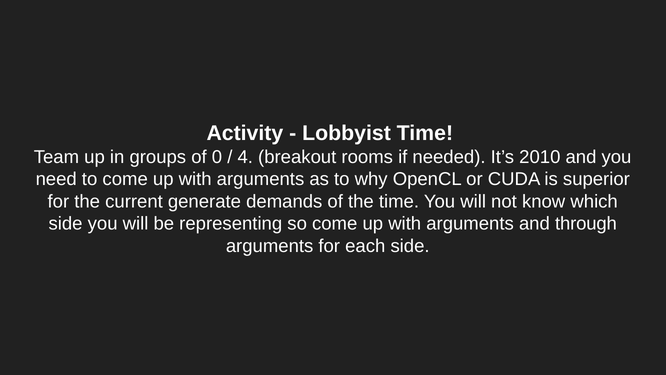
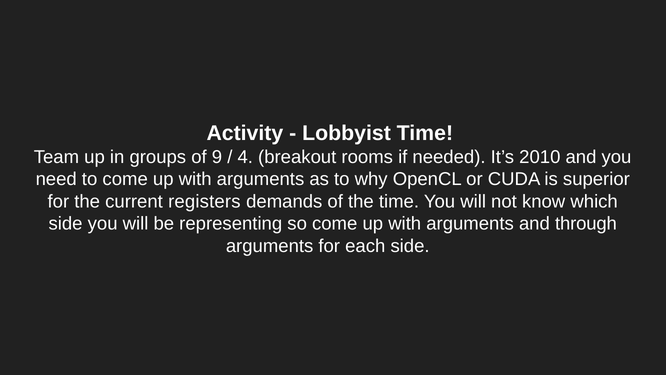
0: 0 -> 9
generate: generate -> registers
